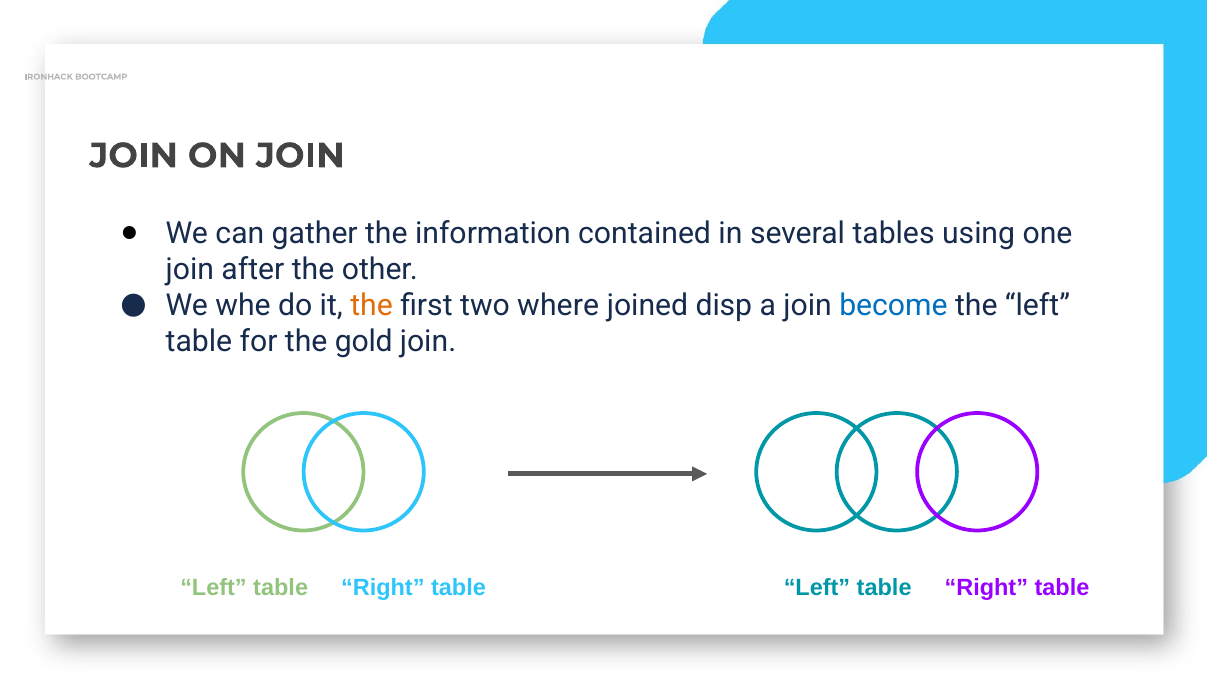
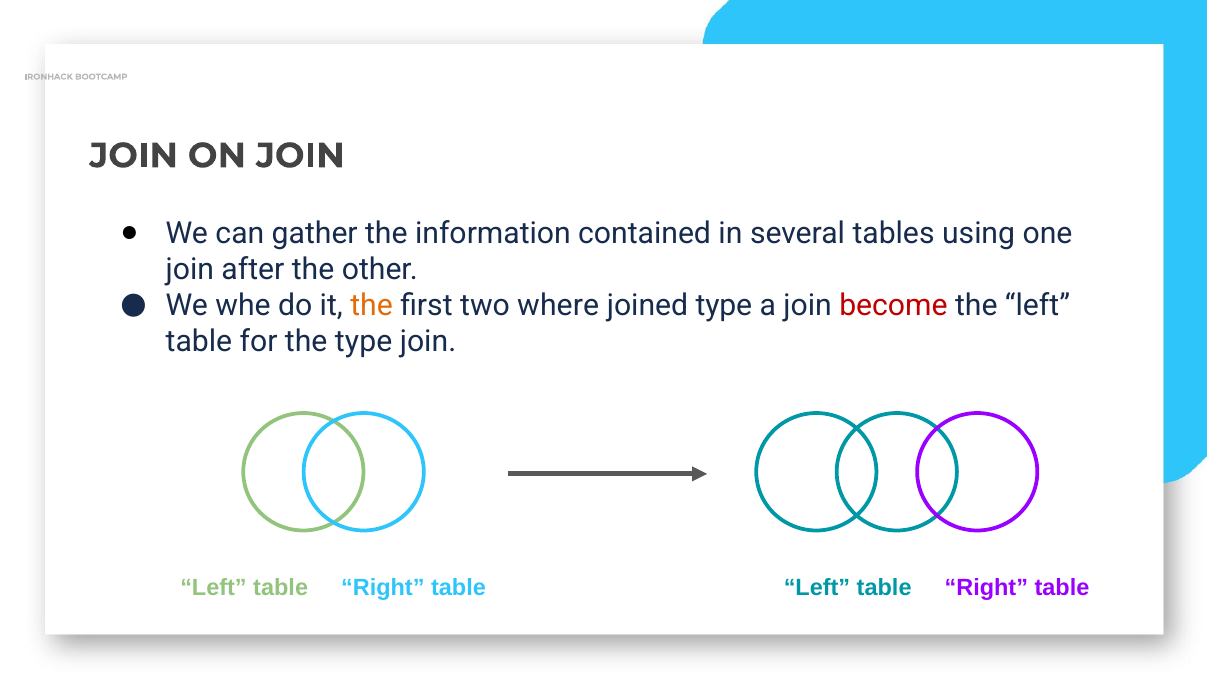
joined disp: disp -> type
become colour: blue -> red
the gold: gold -> type
